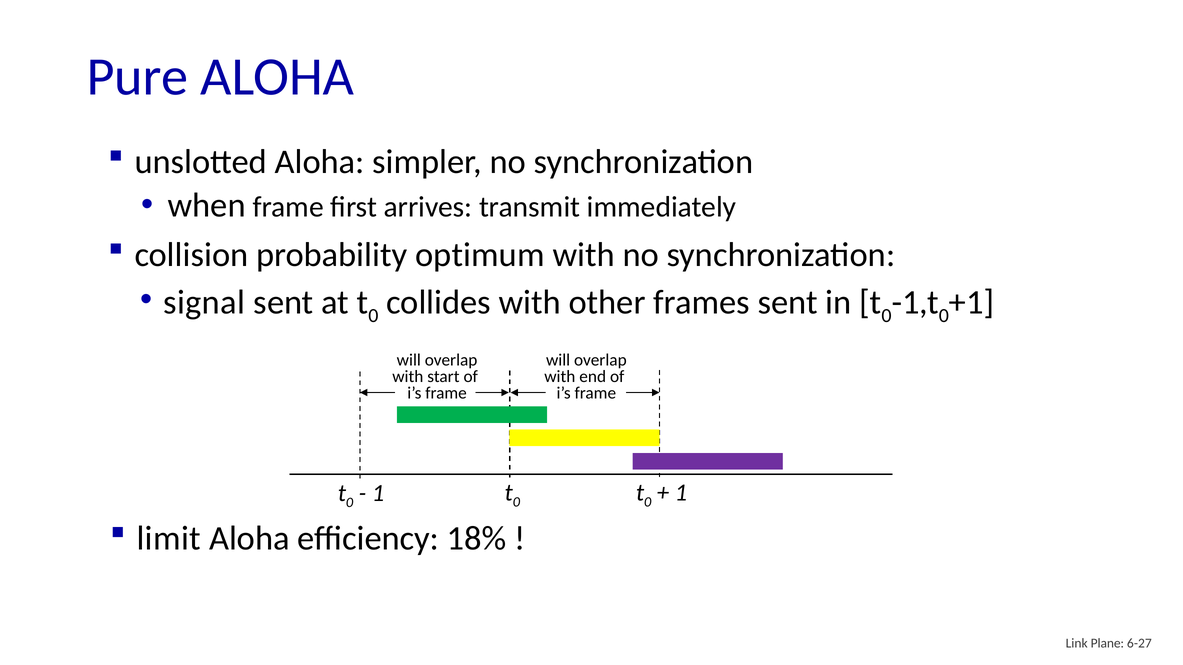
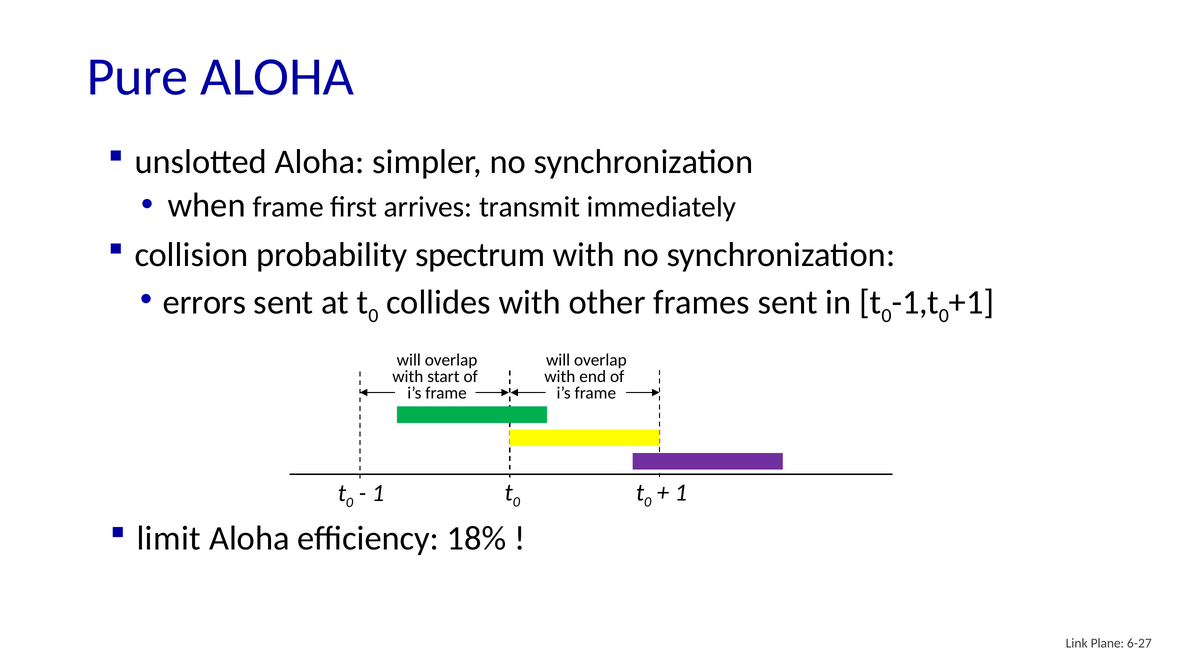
optimum: optimum -> spectrum
signal: signal -> errors
